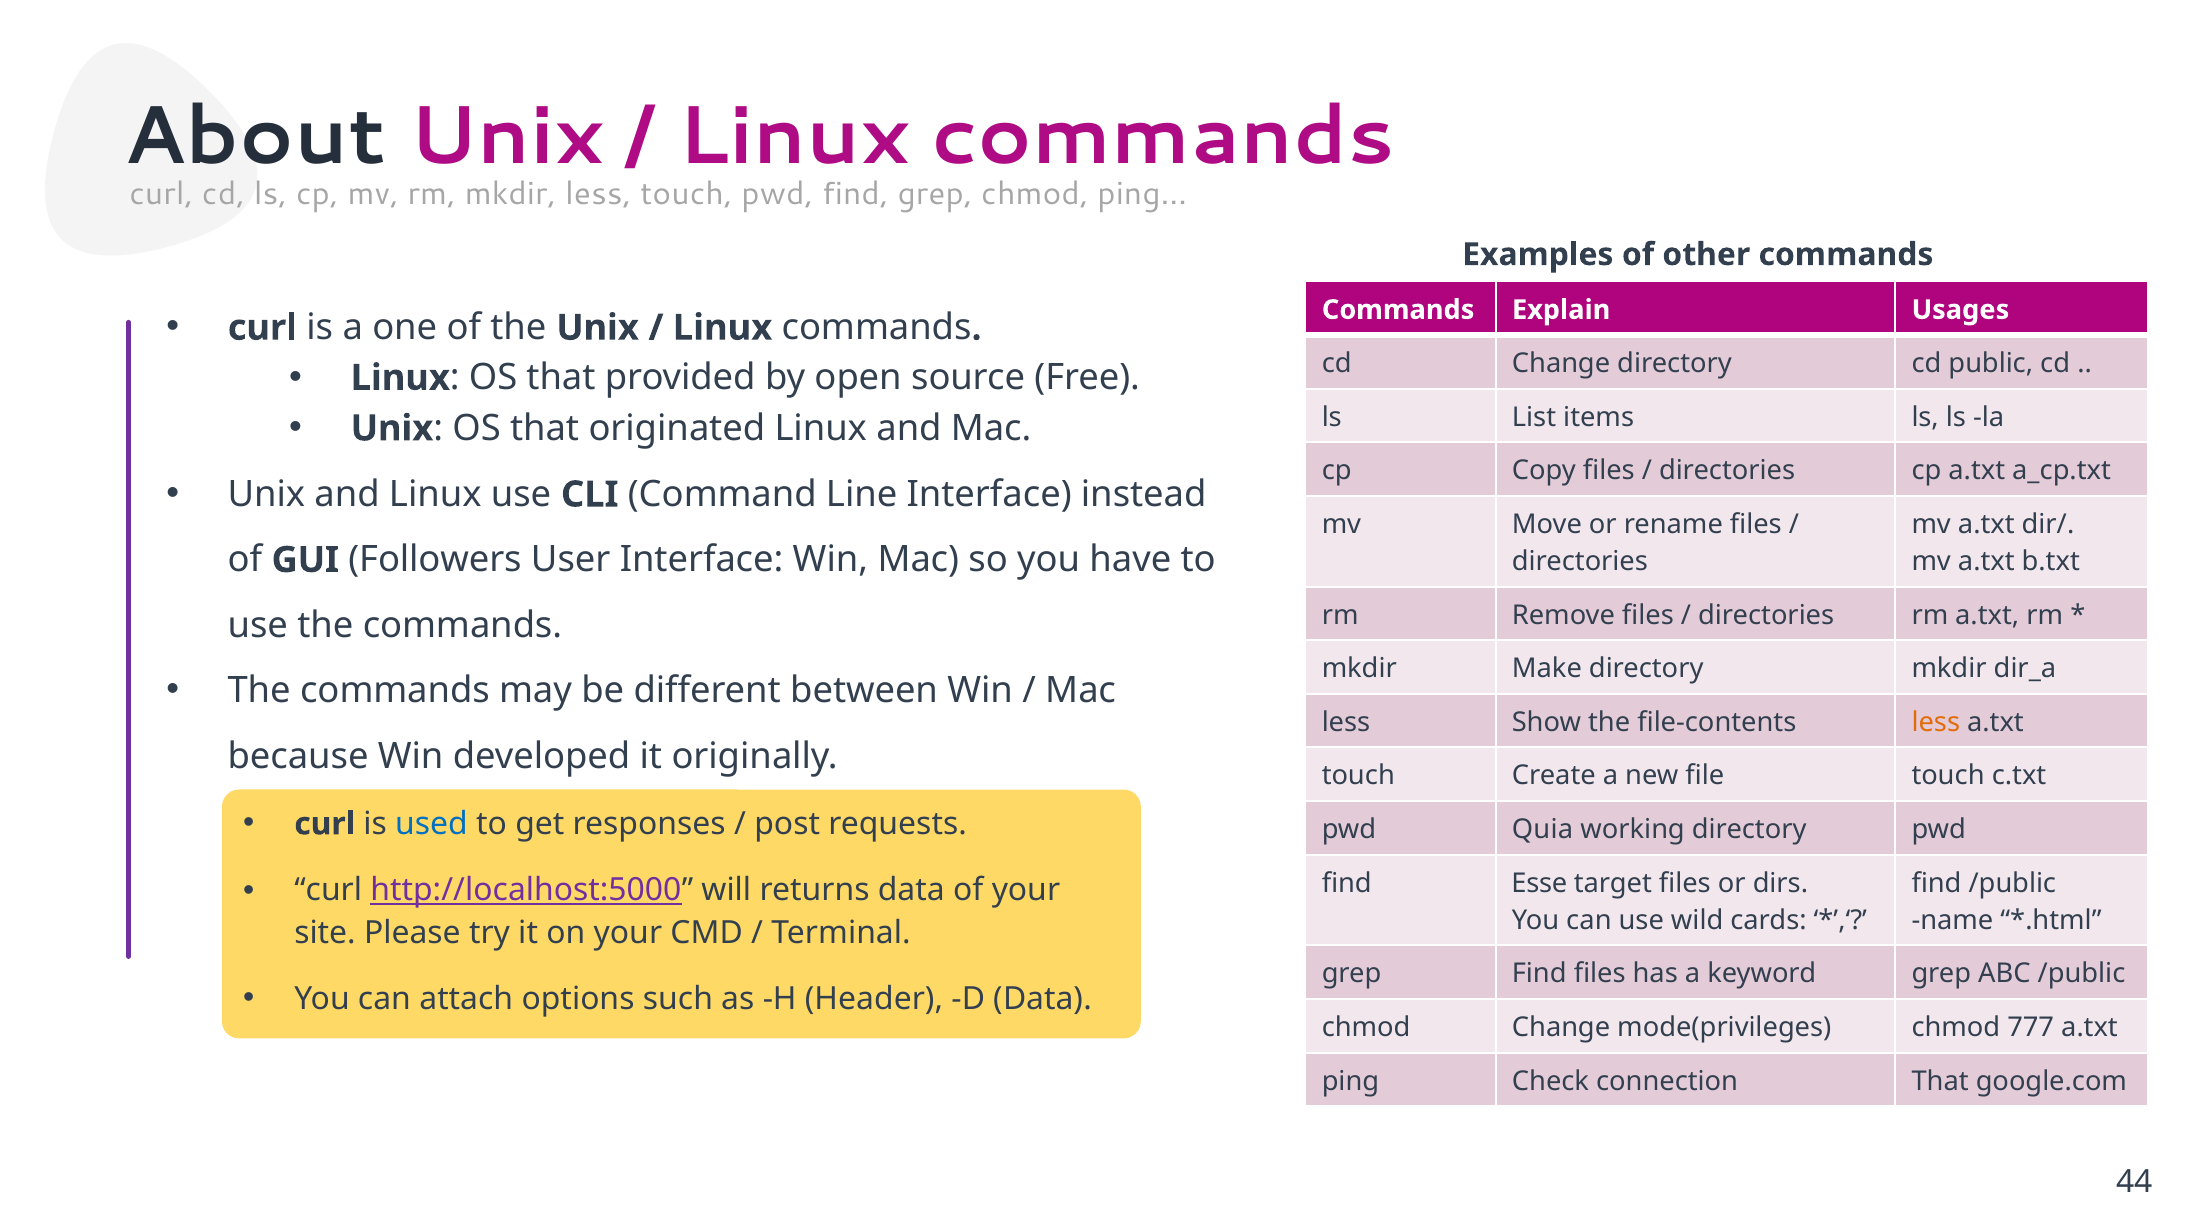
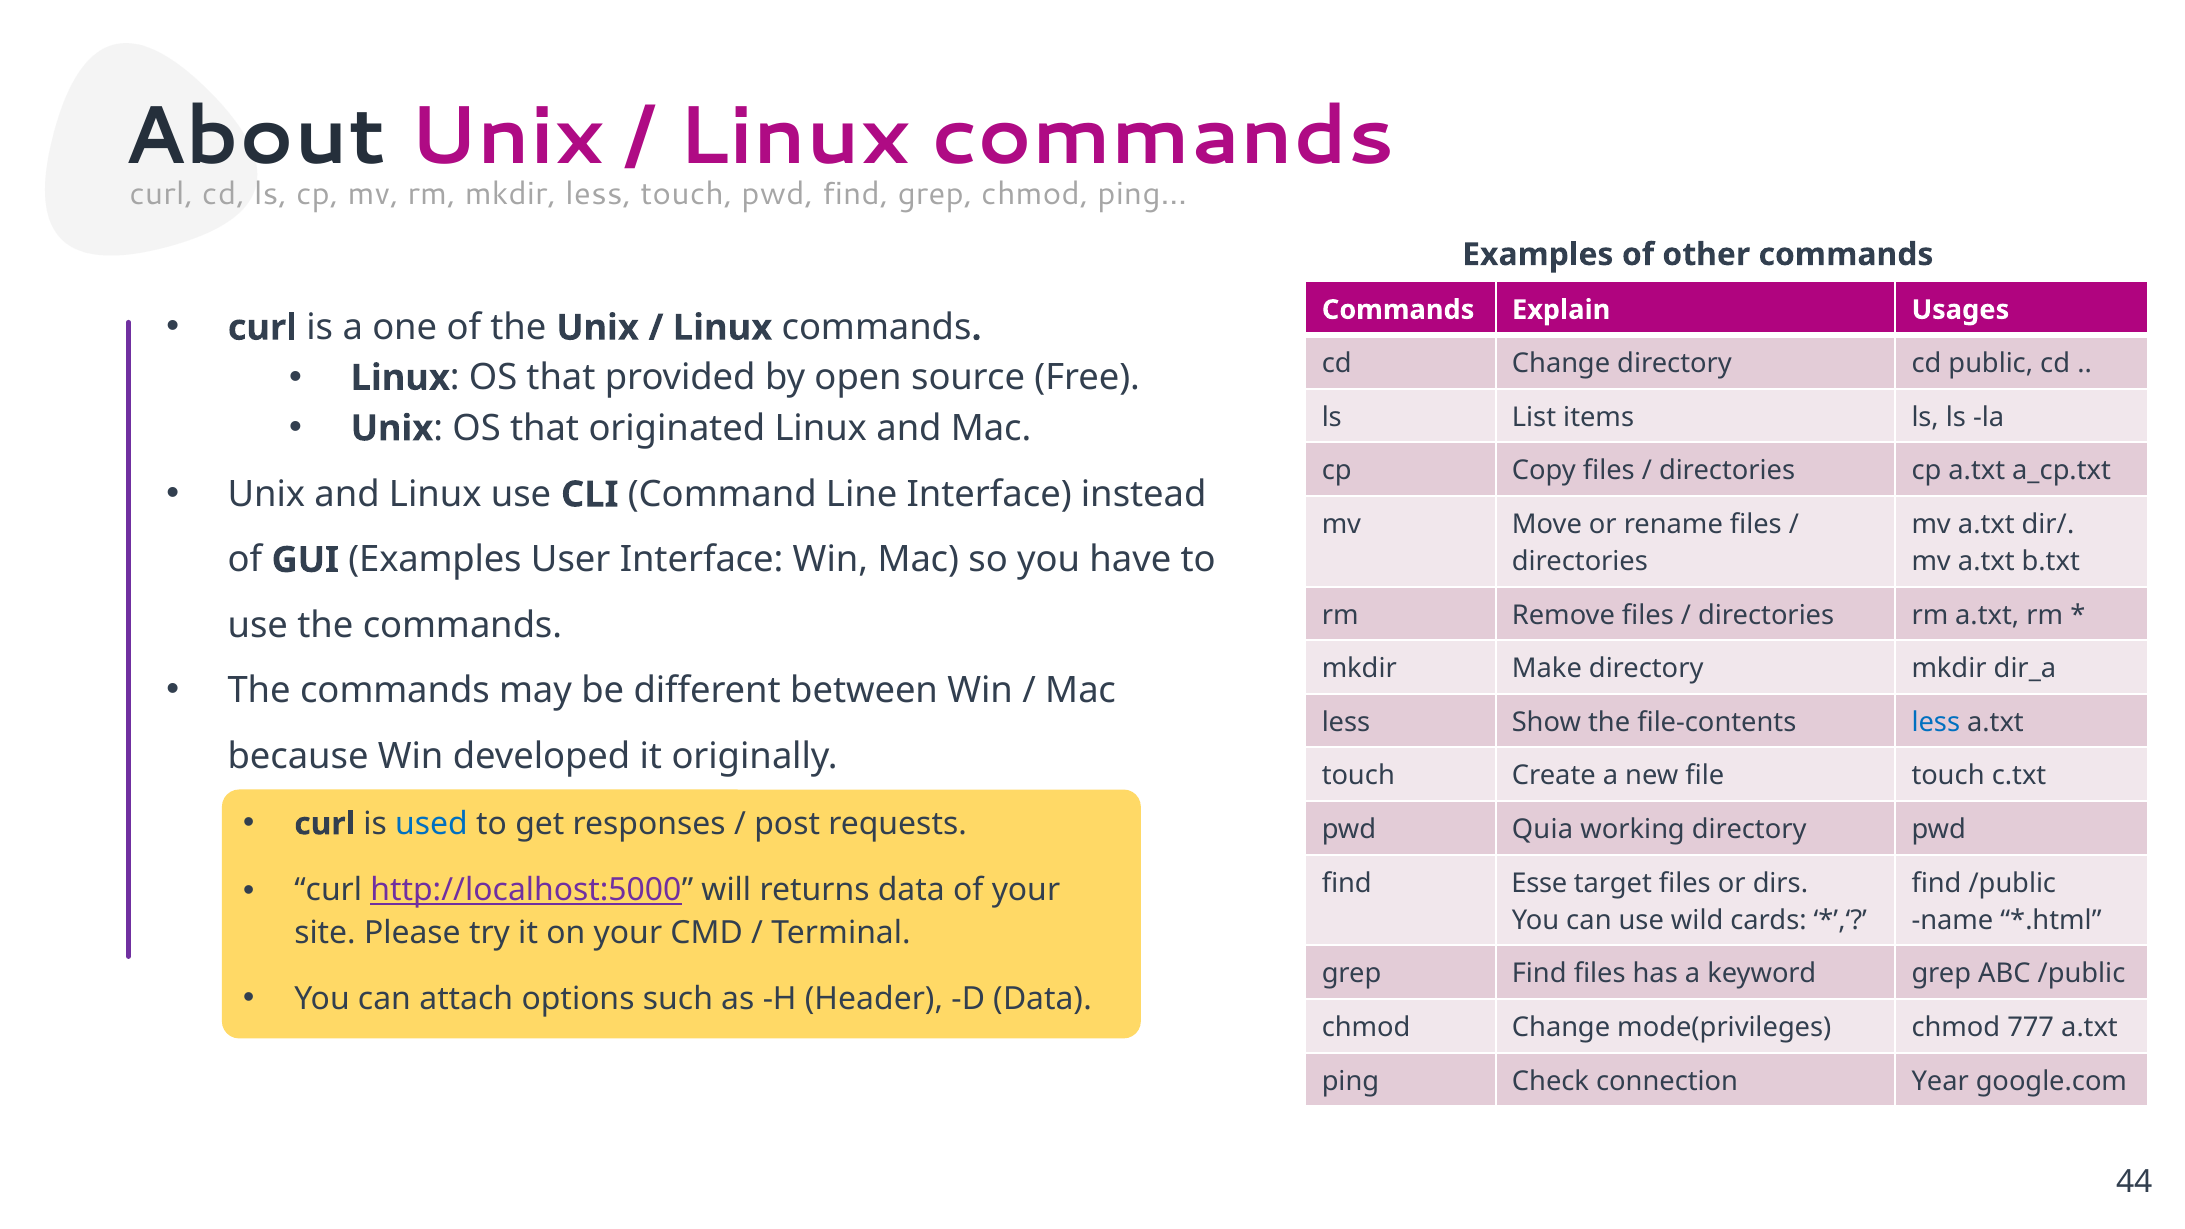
GUI Followers: Followers -> Examples
less at (1936, 722) colour: orange -> blue
connection That: That -> Year
